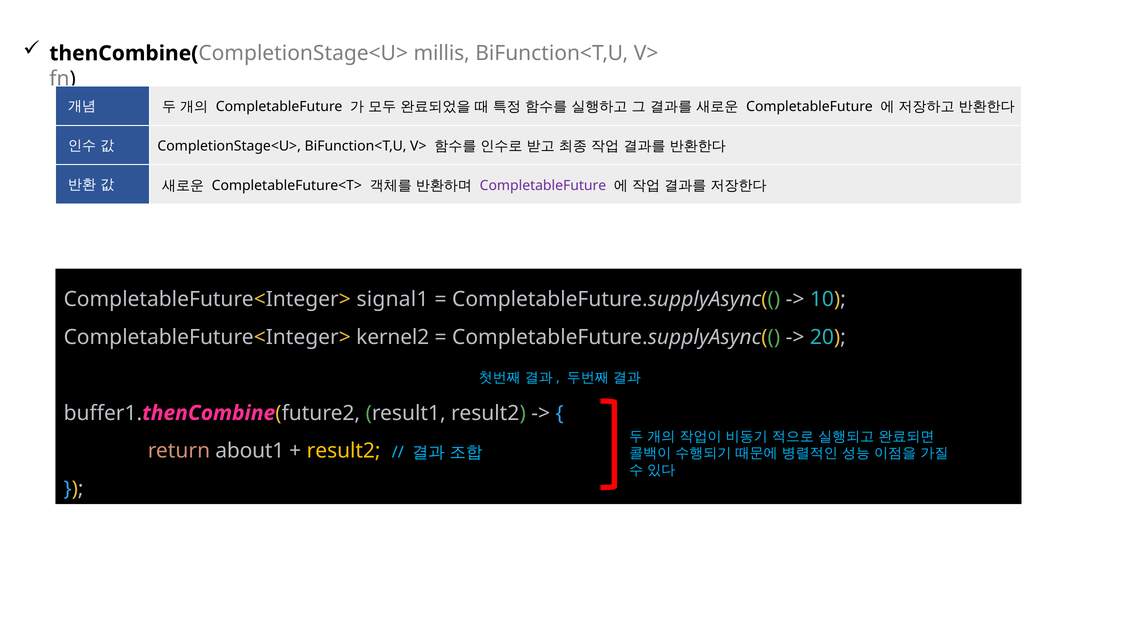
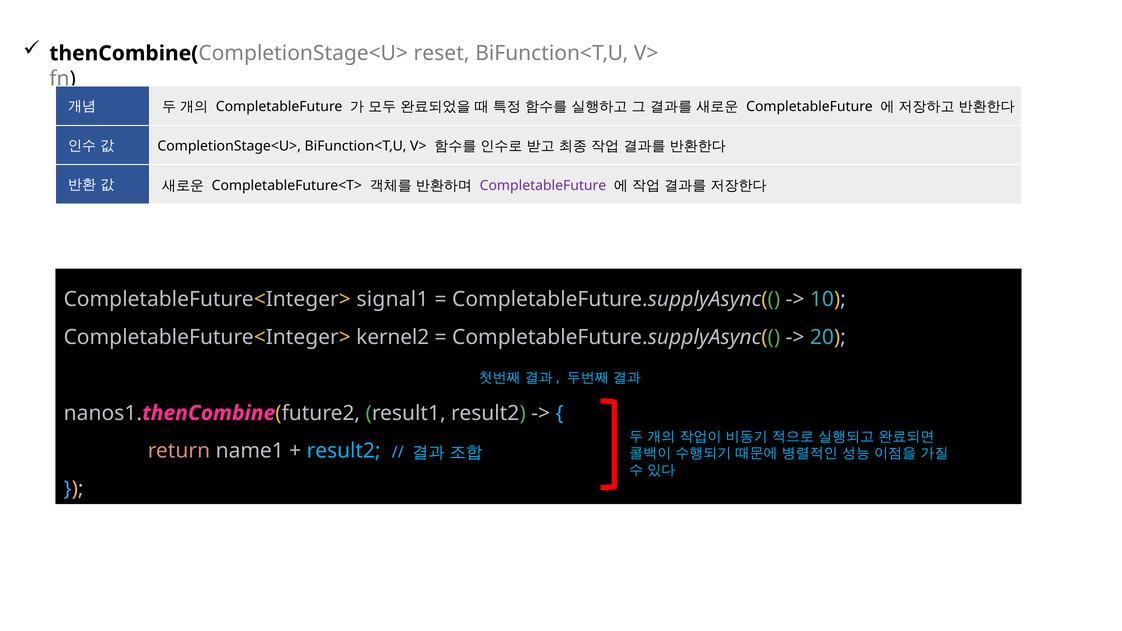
millis: millis -> reset
buffer1: buffer1 -> nanos1
about1: about1 -> name1
result2 at (344, 451) colour: yellow -> light blue
